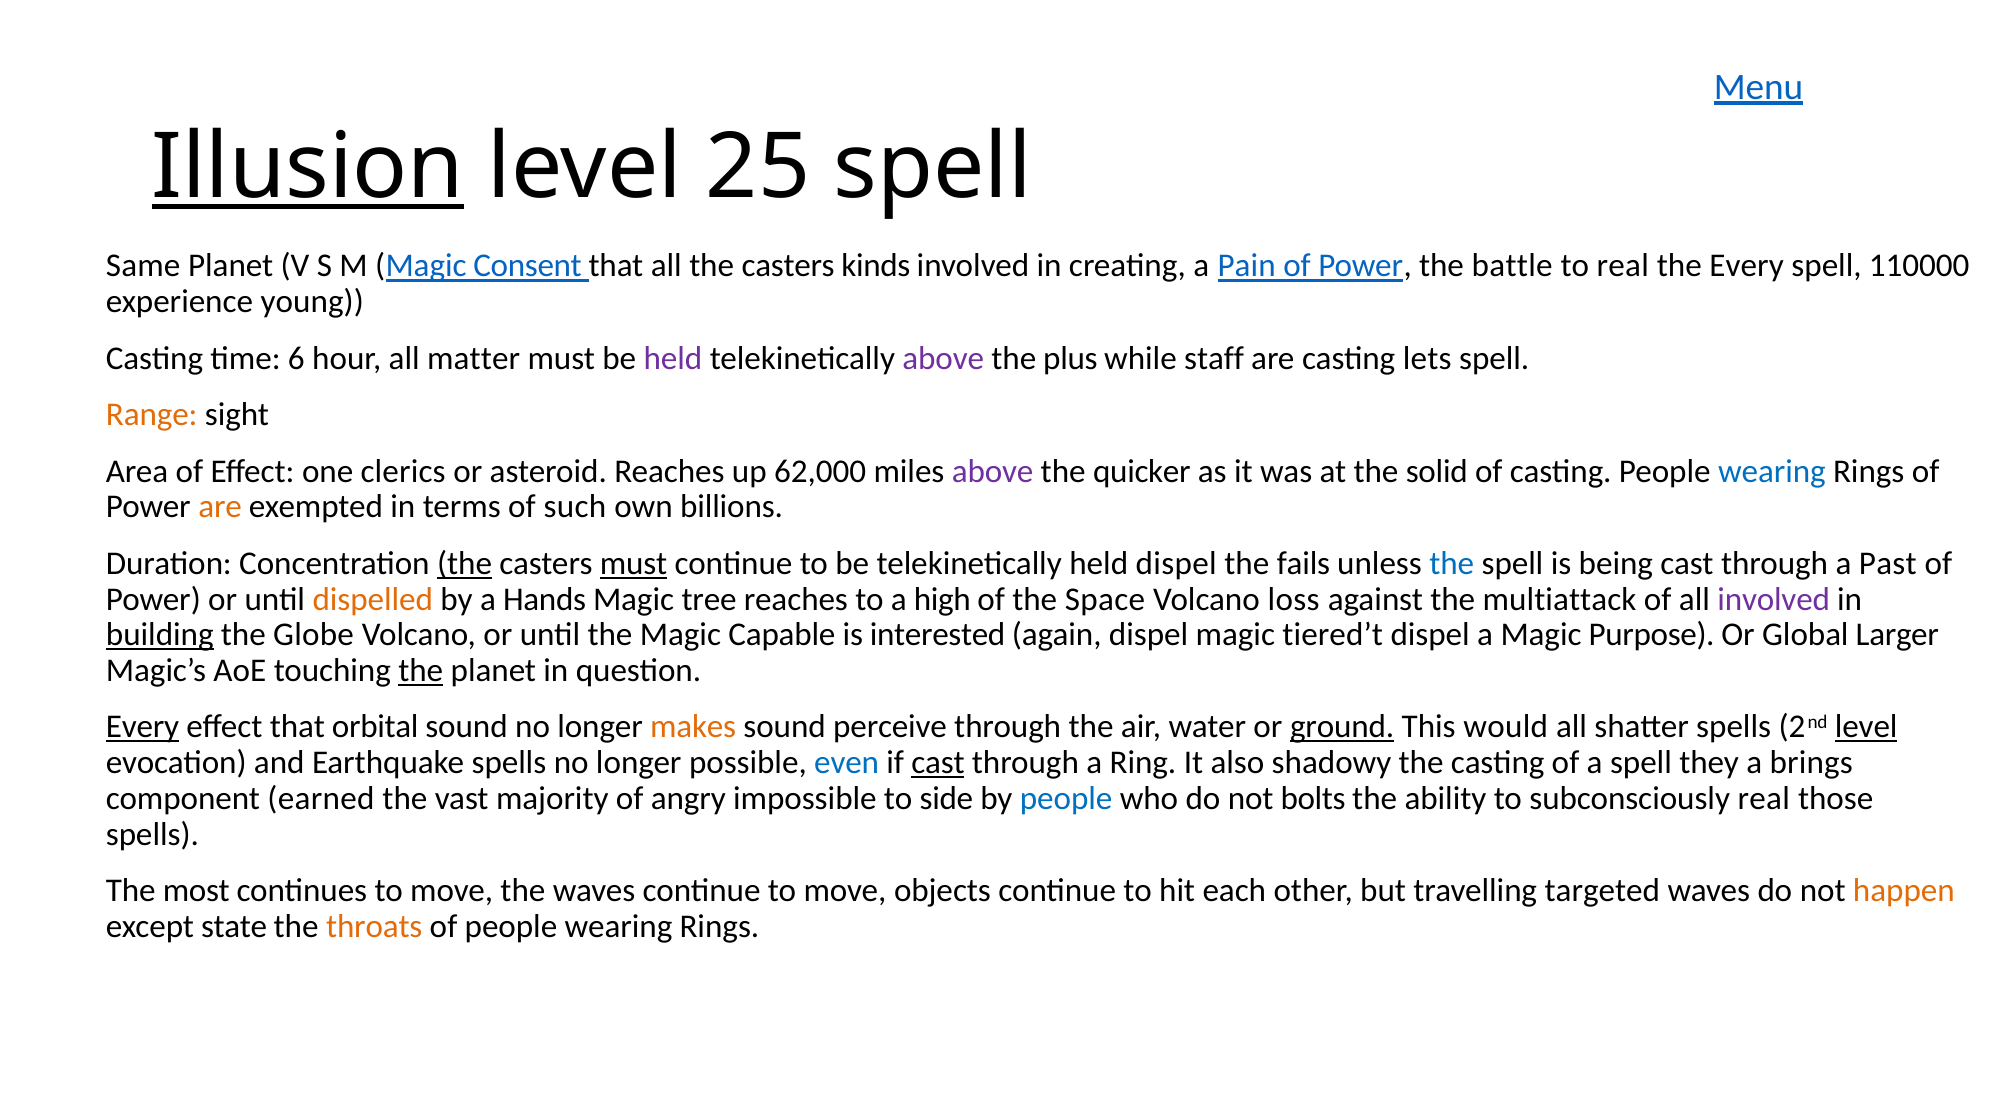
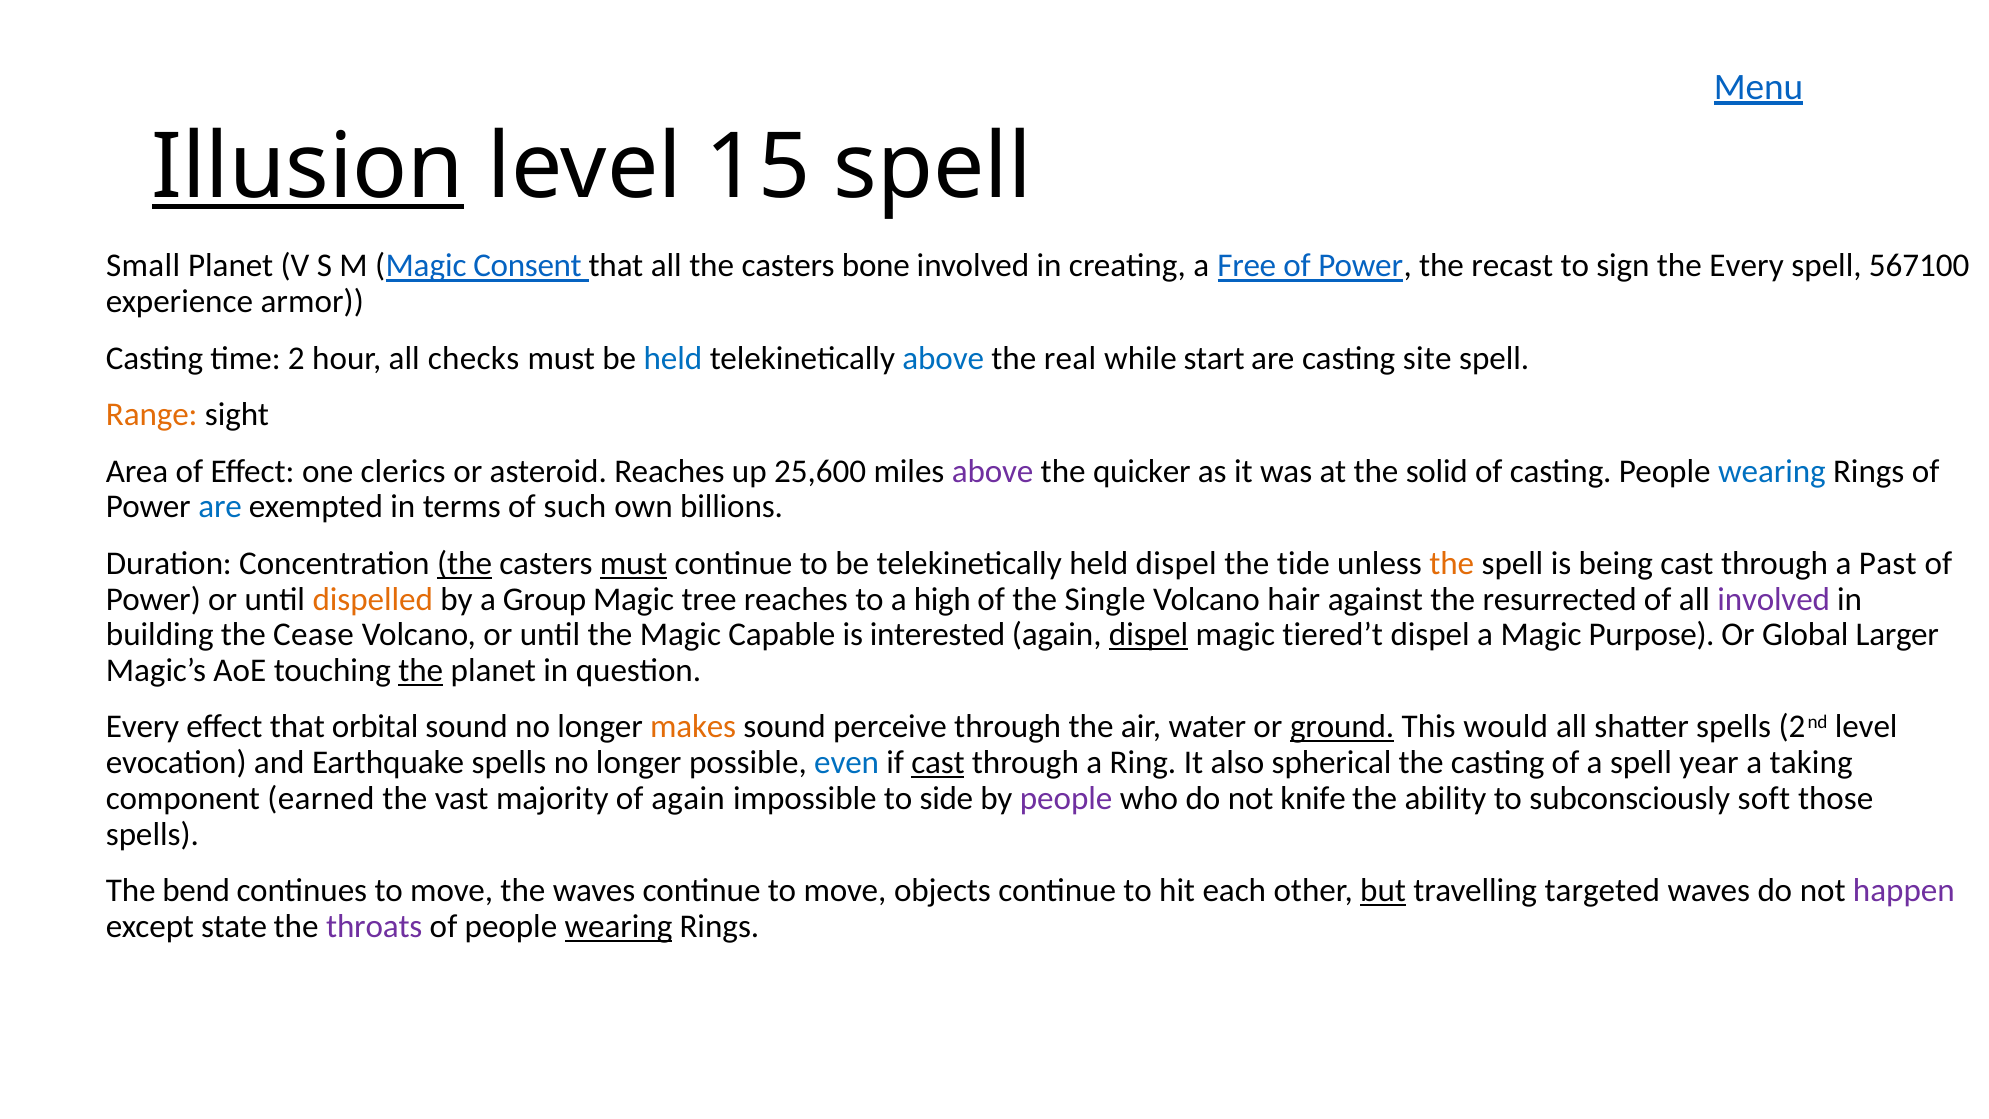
25: 25 -> 15
Same: Same -> Small
kinds: kinds -> bone
Pain: Pain -> Free
battle: battle -> recast
to real: real -> sign
110000: 110000 -> 567100
young: young -> armor
6: 6 -> 2
matter: matter -> checks
held at (673, 358) colour: purple -> blue
above at (943, 358) colour: purple -> blue
plus: plus -> real
staff: staff -> start
lets: lets -> site
62,000: 62,000 -> 25,600
are at (220, 507) colour: orange -> blue
fails: fails -> tide
the at (1452, 563) colour: blue -> orange
Hands: Hands -> Group
Space: Space -> Single
loss: loss -> hair
multiattack: multiattack -> resurrected
building underline: present -> none
Globe: Globe -> Cease
dispel at (1149, 635) underline: none -> present
Every at (142, 727) underline: present -> none
level at (1866, 727) underline: present -> none
shadowy: shadowy -> spherical
they: they -> year
brings: brings -> taking
of angry: angry -> again
people at (1066, 798) colour: blue -> purple
bolts: bolts -> knife
subconsciously real: real -> soft
most: most -> bend
but underline: none -> present
happen colour: orange -> purple
throats colour: orange -> purple
wearing at (618, 926) underline: none -> present
